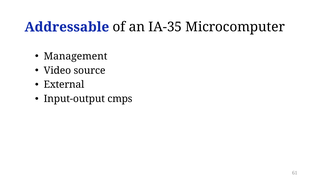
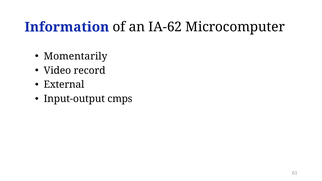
Addressable: Addressable -> Information
IA-35: IA-35 -> IA-62
Management: Management -> Momentarily
source: source -> record
